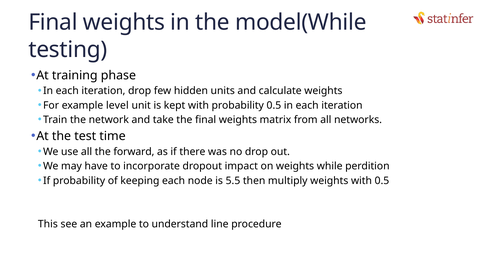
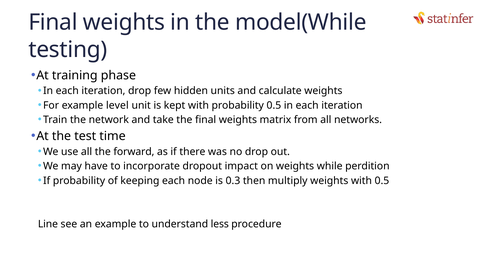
5.5: 5.5 -> 0.3
This: This -> Line
line: line -> less
